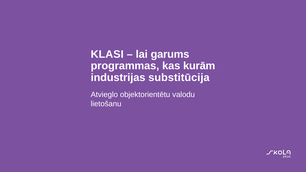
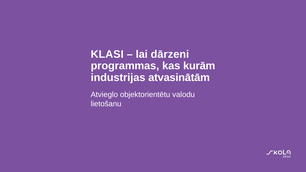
garums: garums -> dārzeni
substitūcija: substitūcija -> atvasinātām
